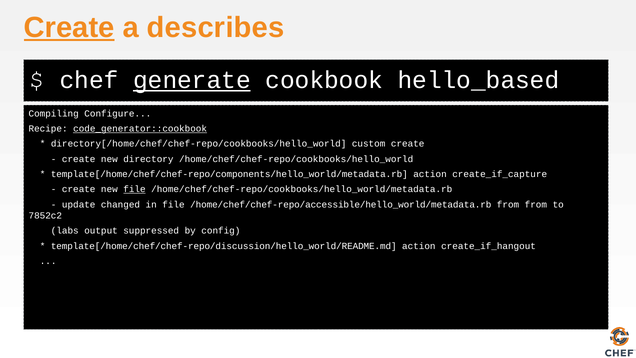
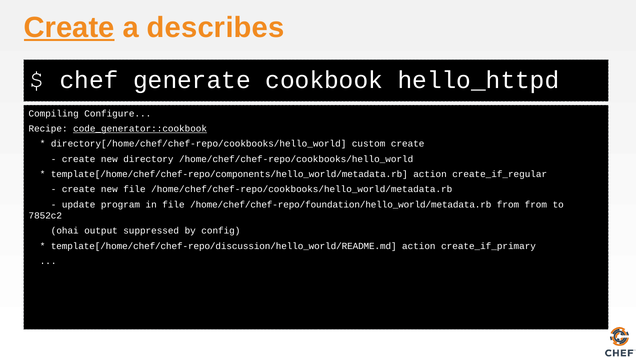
generate underline: present -> none
hello_based: hello_based -> hello_httpd
create_if_capture: create_if_capture -> create_if_regular
file at (134, 189) underline: present -> none
changed: changed -> program
/home/chef/chef-repo/accessible/hello_world/metadata.rb: /home/chef/chef-repo/accessible/hello_world/metadata.rb -> /home/chef/chef-repo/foundation/hello_world/metadata.rb
labs: labs -> ohai
create_if_hangout: create_if_hangout -> create_if_primary
